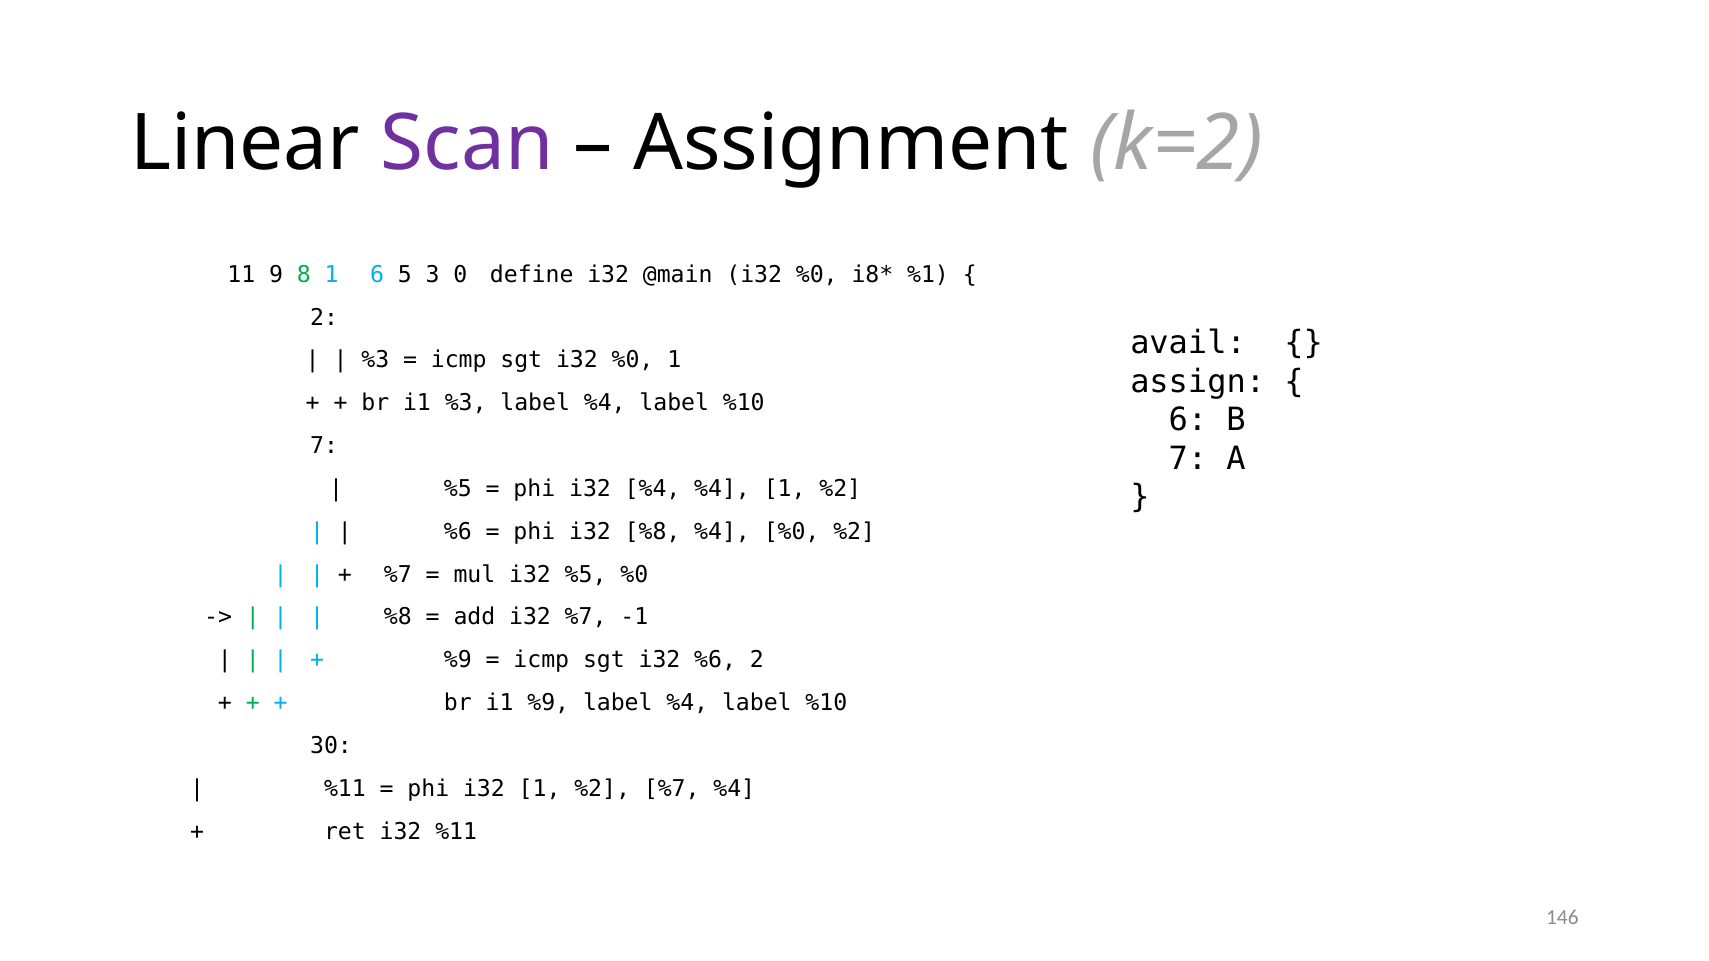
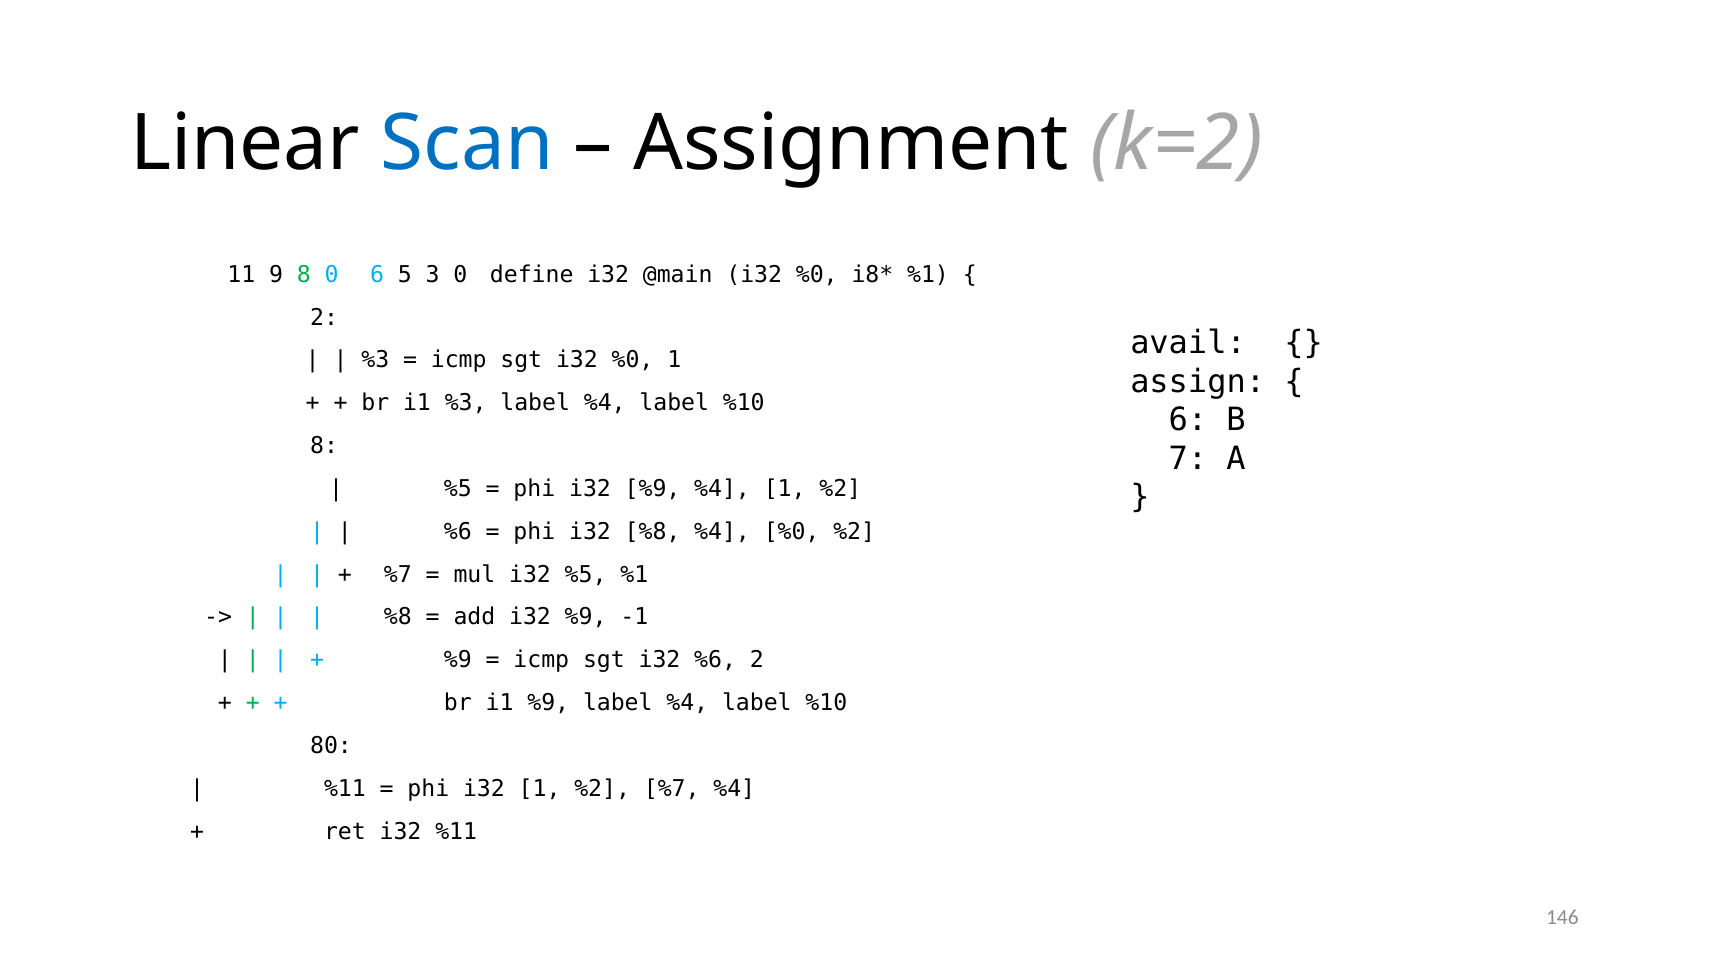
Scan colour: purple -> blue
8 1: 1 -> 0
7 at (324, 446): 7 -> 8
phi i32 %4: %4 -> %9
%5 %0: %0 -> %1
add i32 %7: %7 -> %9
30: 30 -> 80
